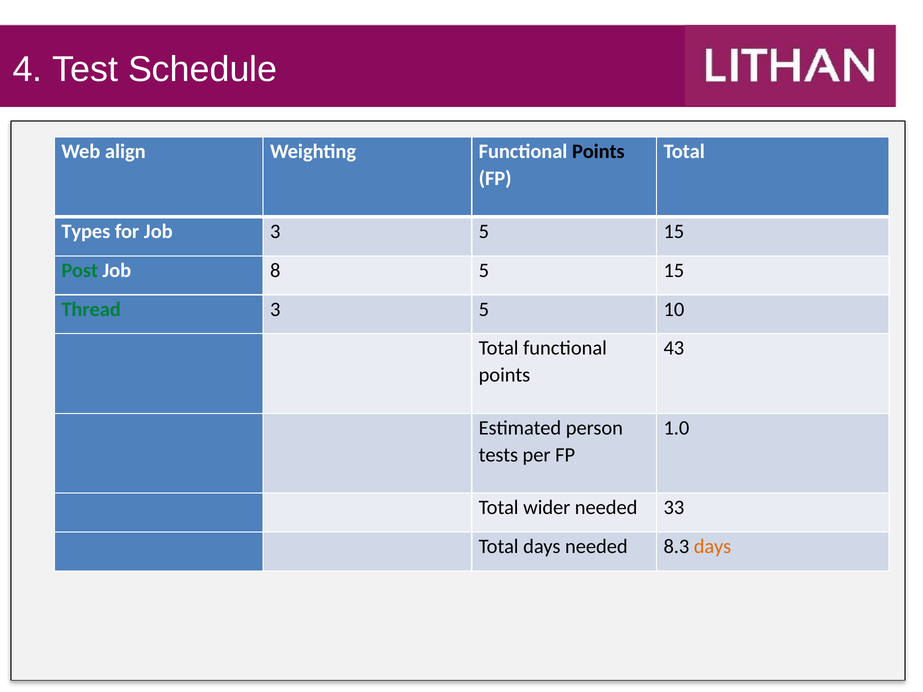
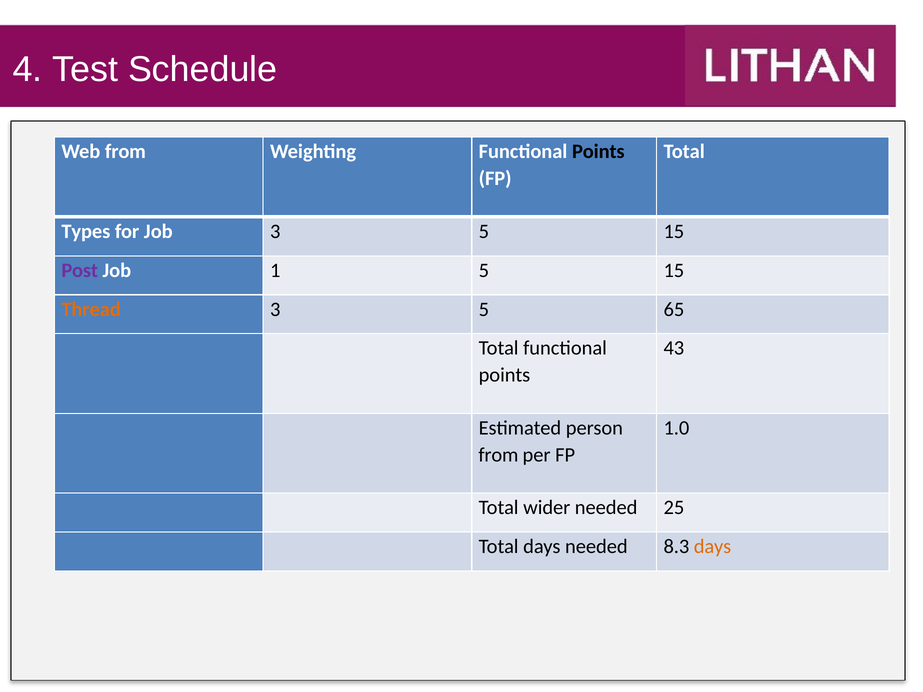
Web align: align -> from
Post colour: green -> purple
8: 8 -> 1
Thread colour: green -> orange
10: 10 -> 65
tests at (498, 455): tests -> from
33: 33 -> 25
